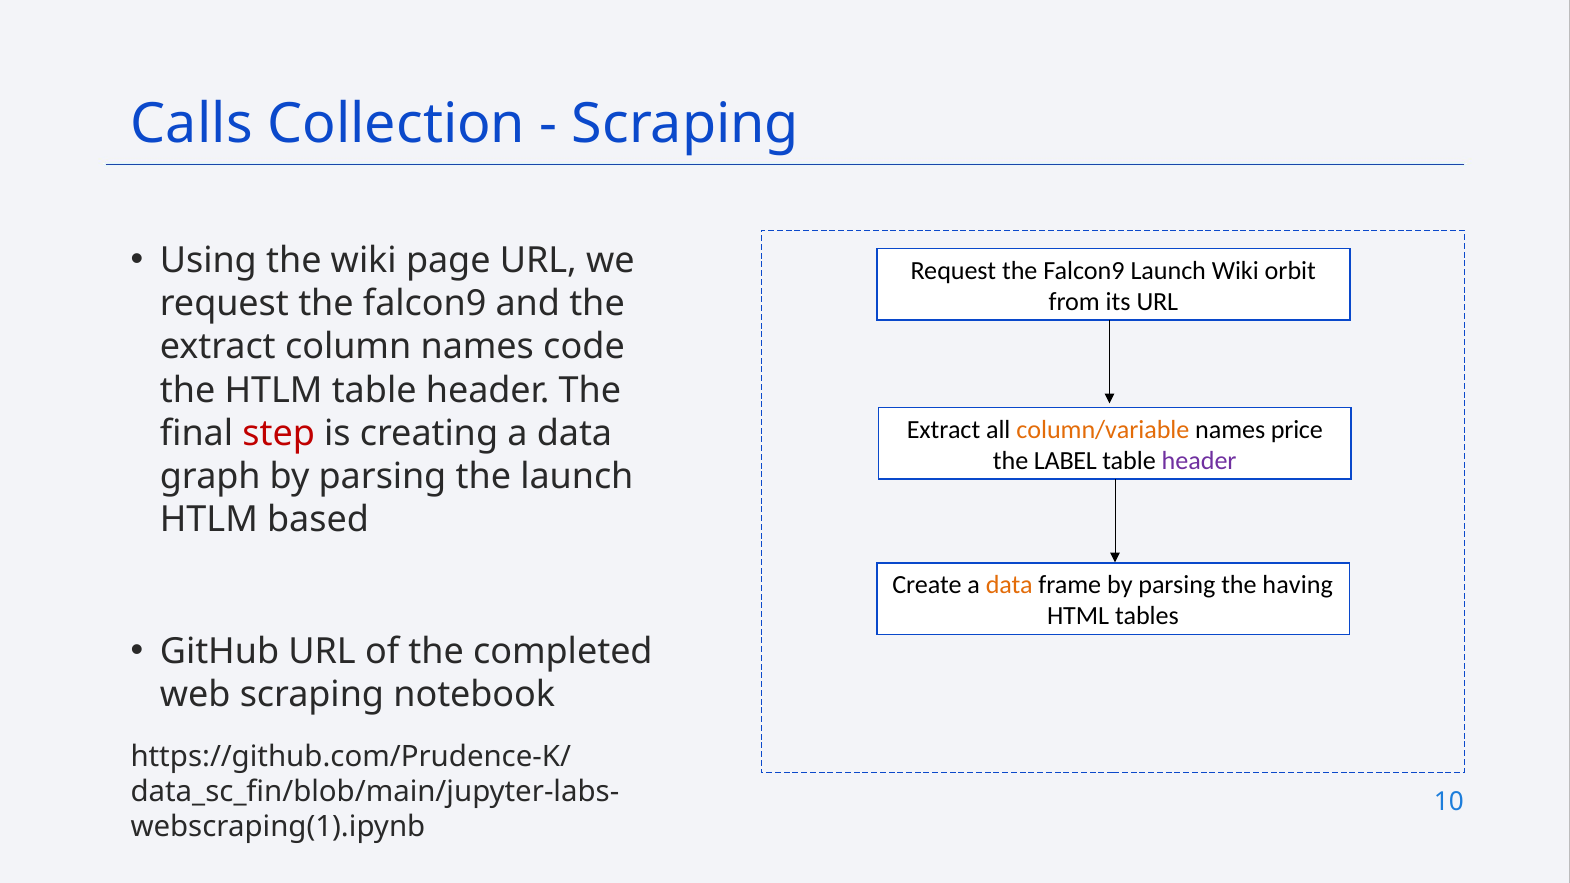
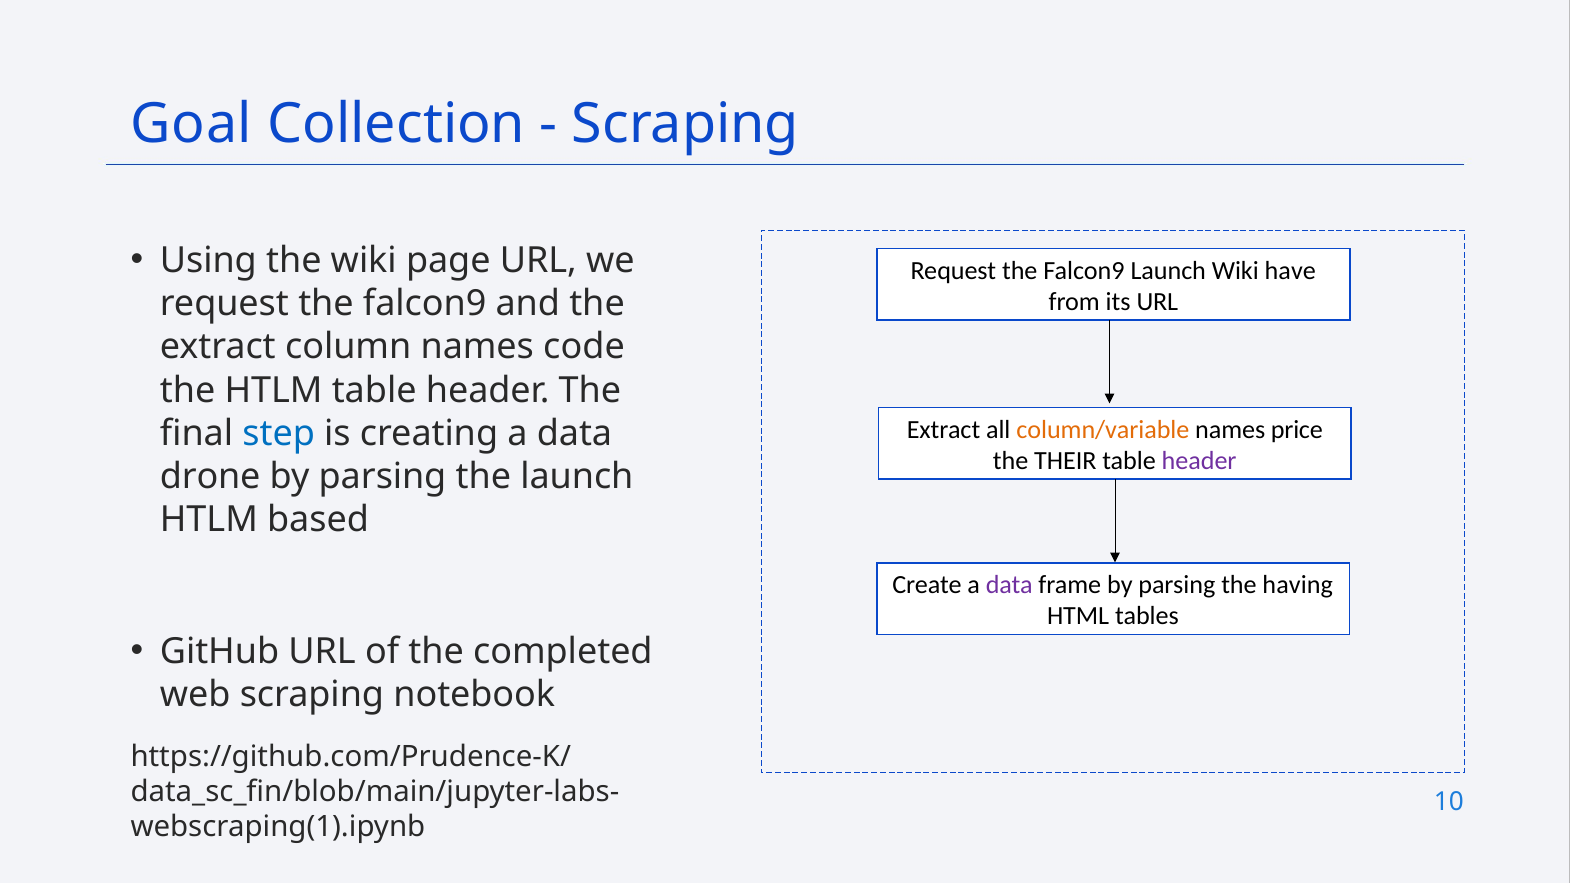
Calls: Calls -> Goal
orbit: orbit -> have
step colour: red -> blue
LABEL: LABEL -> THEIR
graph: graph -> drone
data at (1009, 585) colour: orange -> purple
